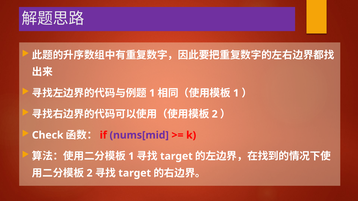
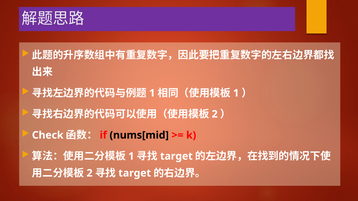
nums[mid colour: purple -> black
